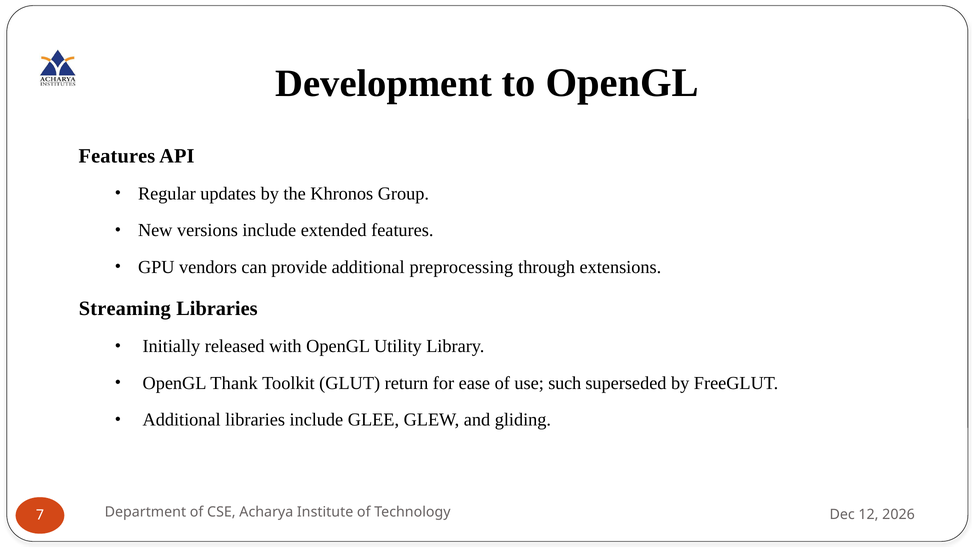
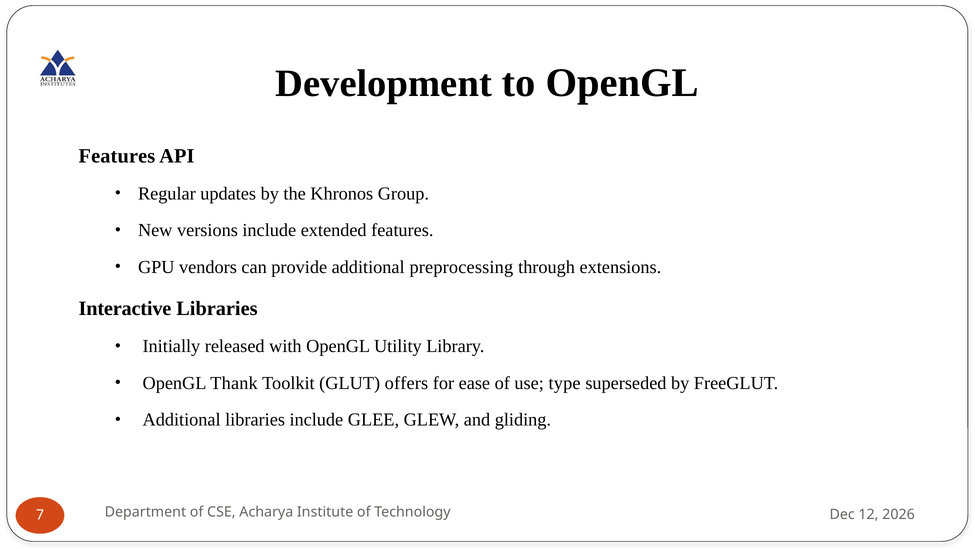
Streaming: Streaming -> Interactive
return: return -> offers
such: such -> type
